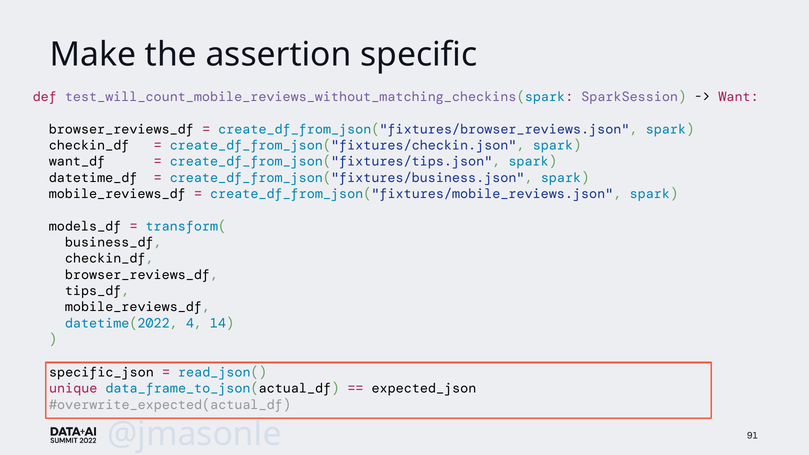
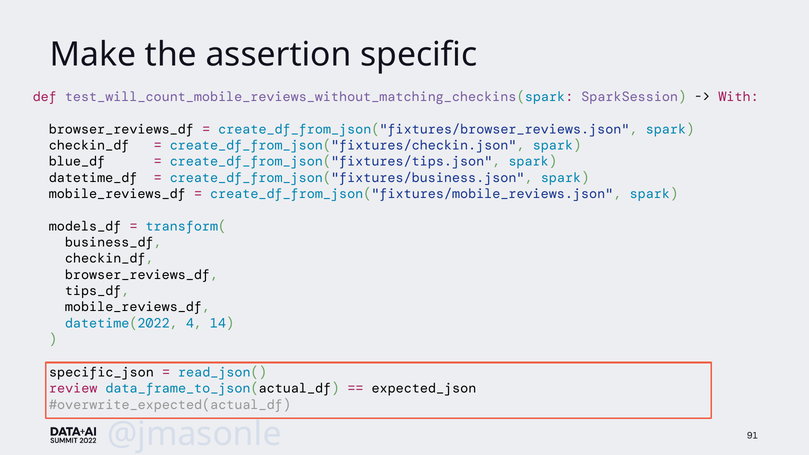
Want: Want -> With
want_df: want_df -> blue_df
unique: unique -> review
